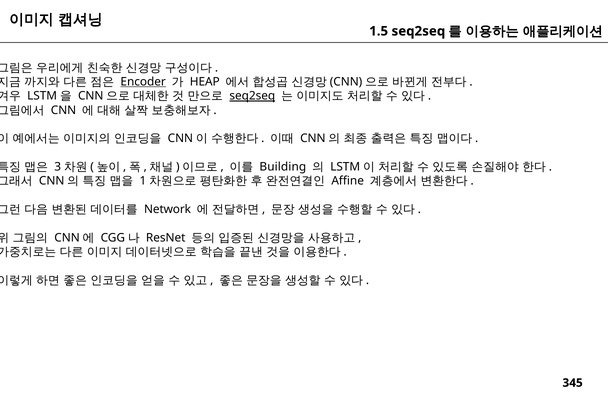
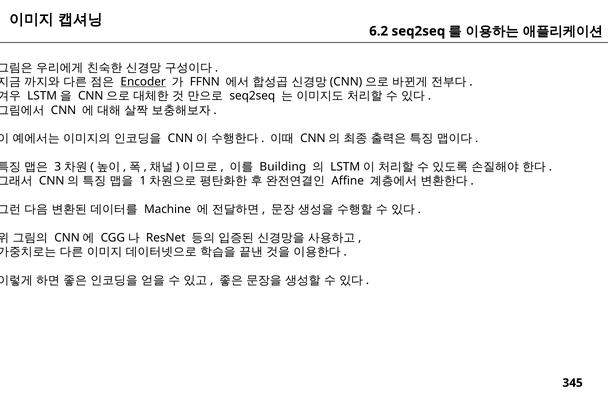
1.5: 1.5 -> 6.2
HEAP: HEAP -> FFNN
seq2seq at (252, 96) underline: present -> none
Network: Network -> Machine
